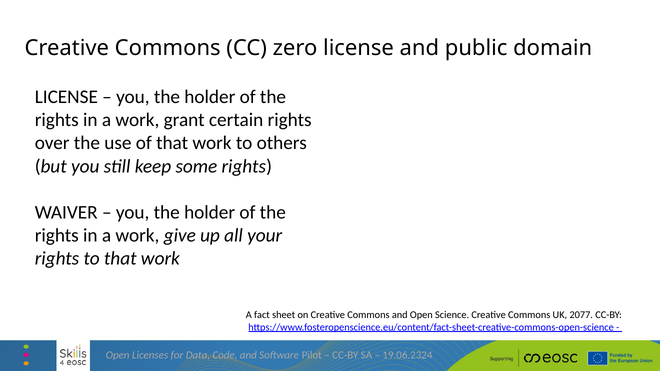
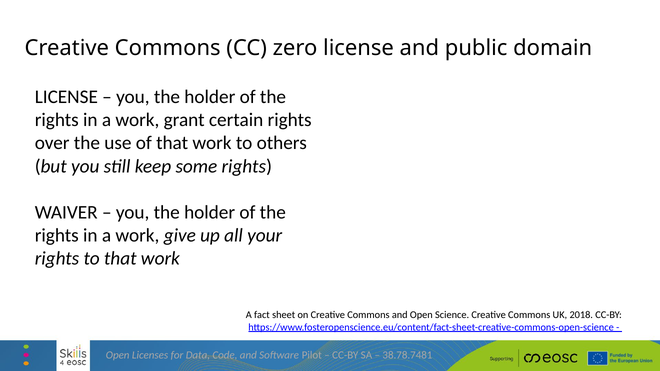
2077: 2077 -> 2018
19.06.2324: 19.06.2324 -> 38.78.7481
